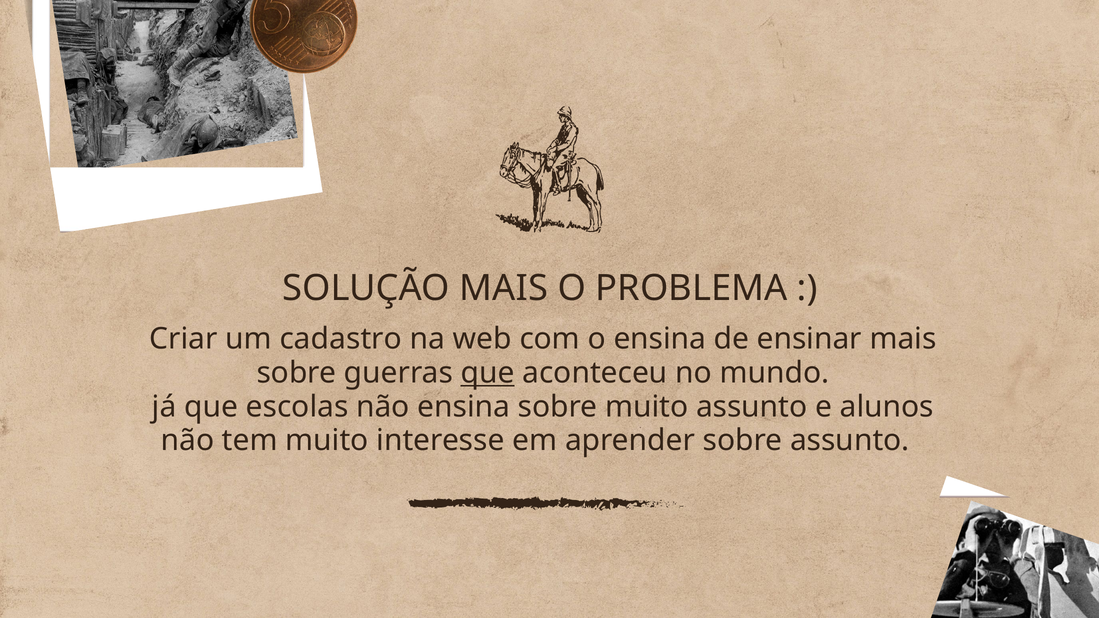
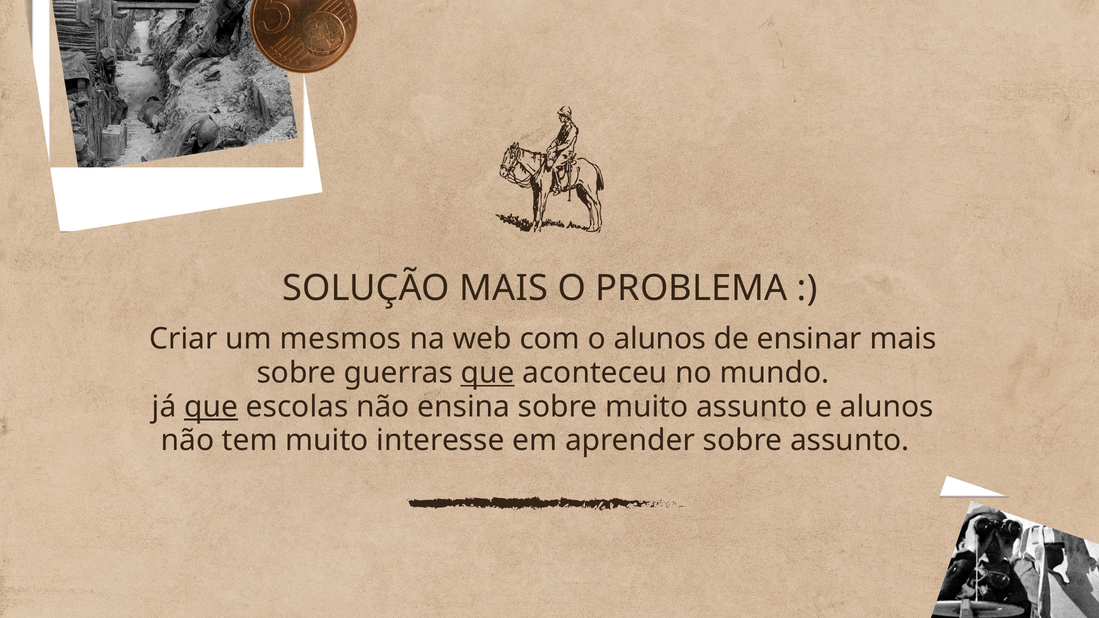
cadastro: cadastro -> mesmos
o ensina: ensina -> alunos
que at (211, 407) underline: none -> present
